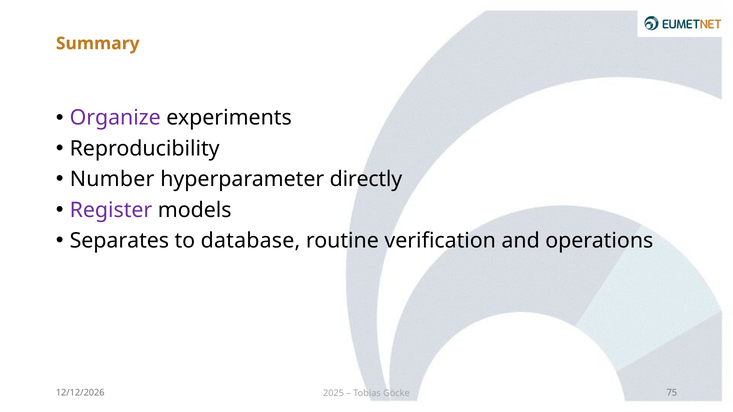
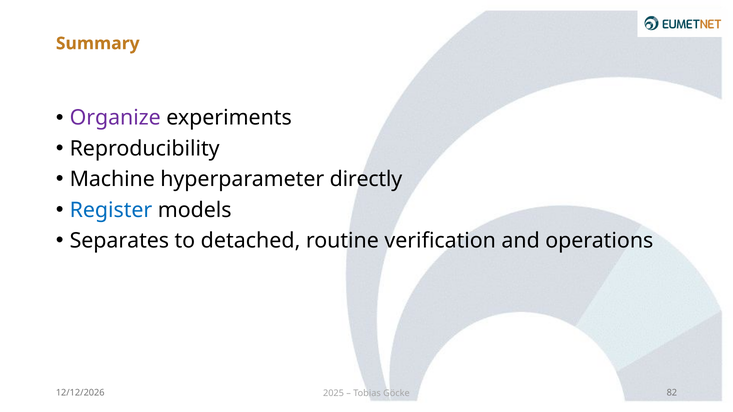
Number: Number -> Machine
Register colour: purple -> blue
database: database -> detached
75: 75 -> 82
